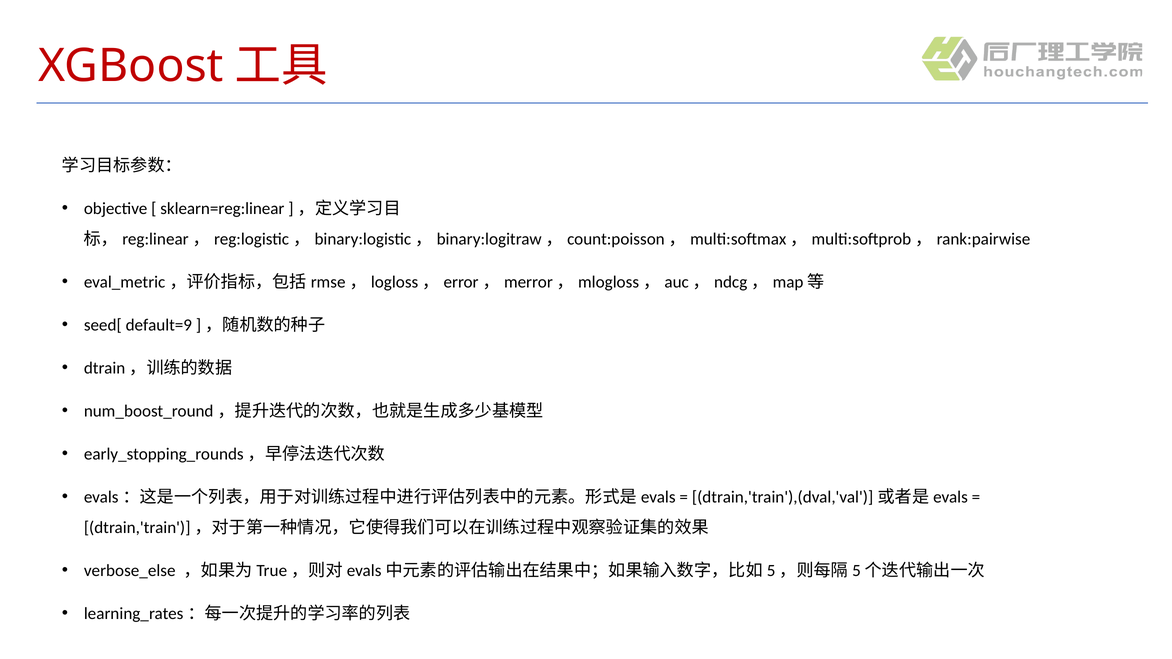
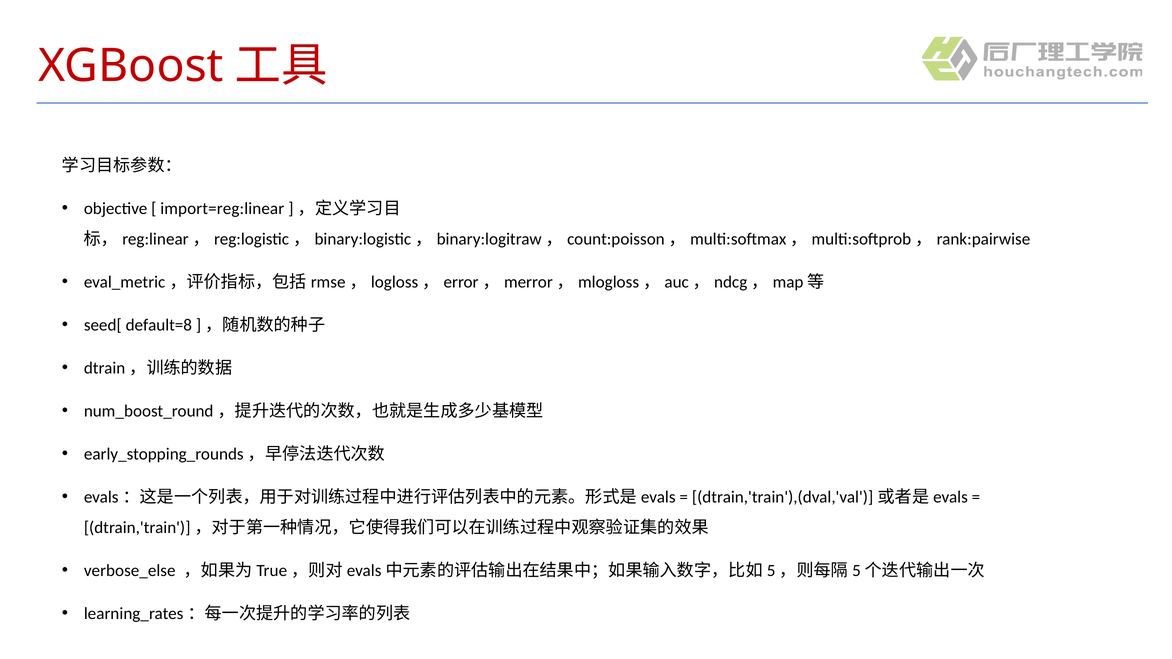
sklearn=reg:linear: sklearn=reg:linear -> import=reg:linear
default=9: default=9 -> default=8
